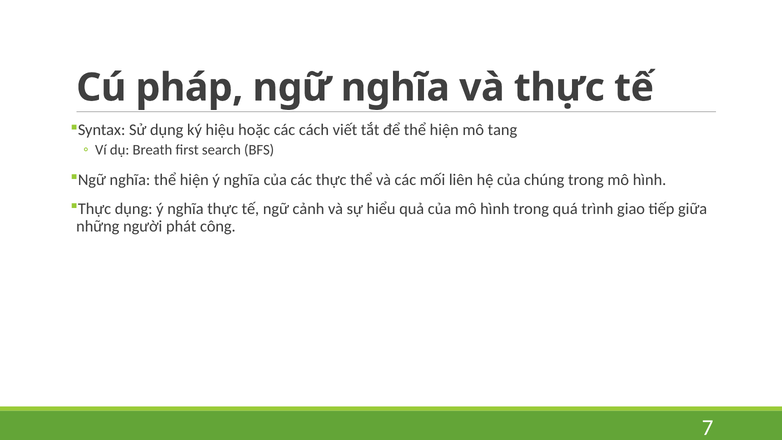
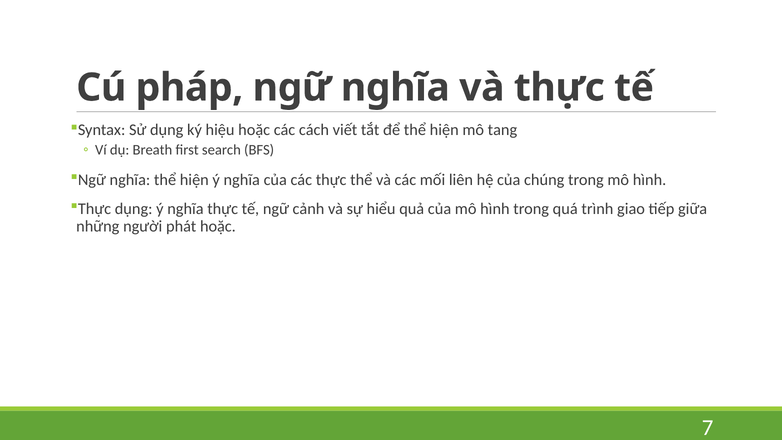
phát công: công -> hoặc
